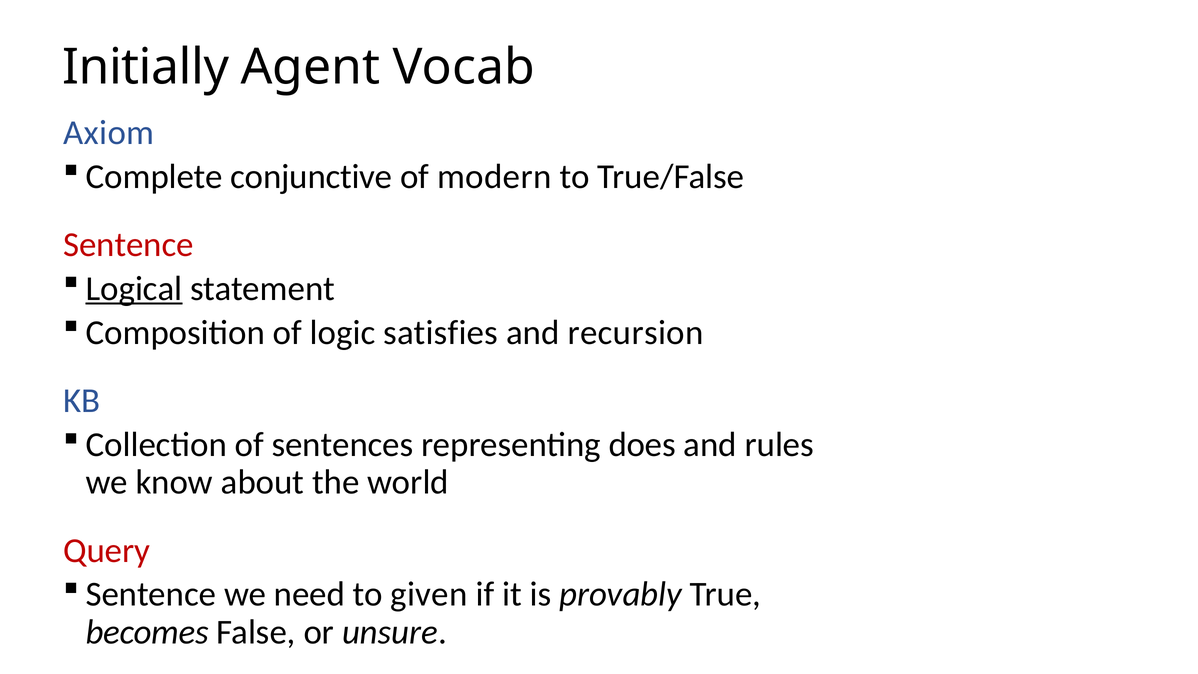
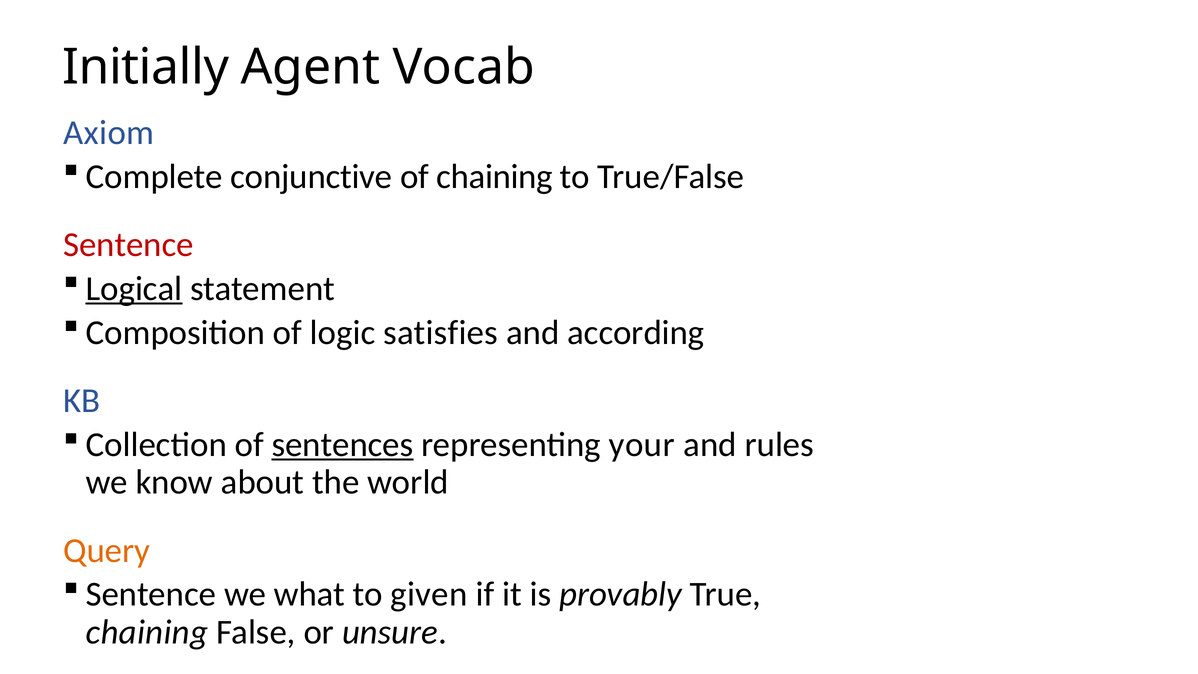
of modern: modern -> chaining
recursion: recursion -> according
sentences underline: none -> present
does: does -> your
Query colour: red -> orange
need: need -> what
becomes at (147, 632): becomes -> chaining
